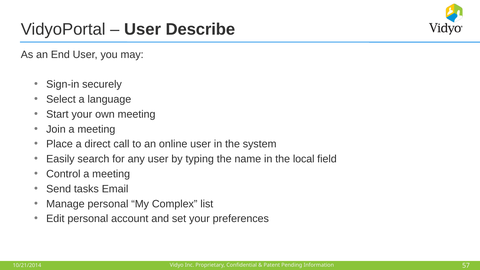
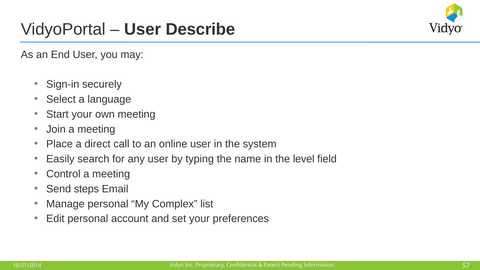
local: local -> level
tasks: tasks -> steps
